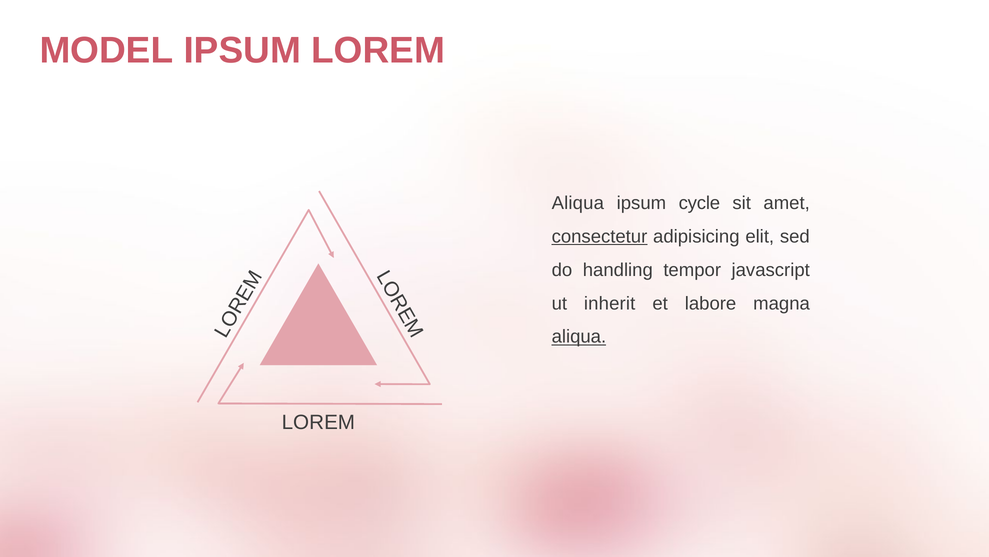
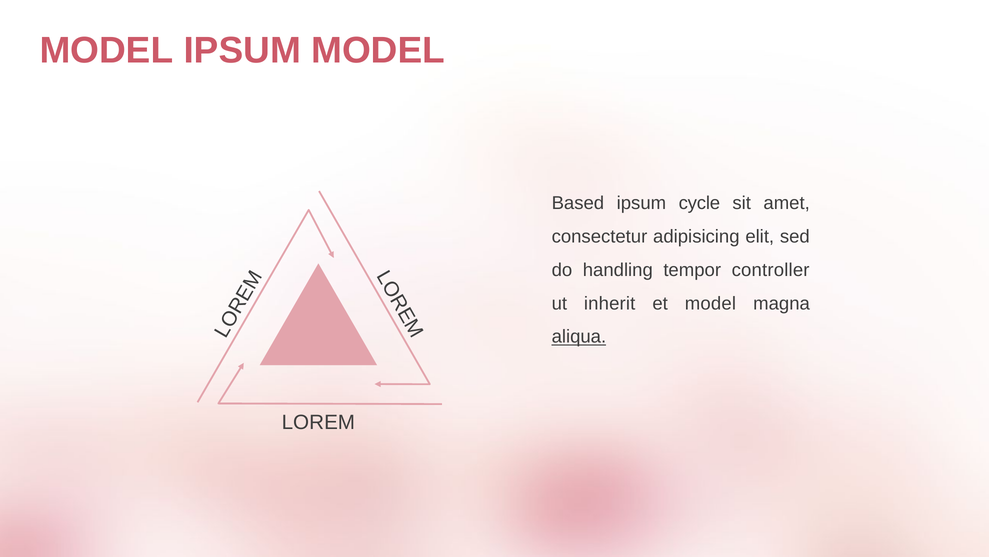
IPSUM LOREM: LOREM -> MODEL
Aliqua at (578, 203): Aliqua -> Based
consectetur underline: present -> none
javascript: javascript -> controller
et labore: labore -> model
